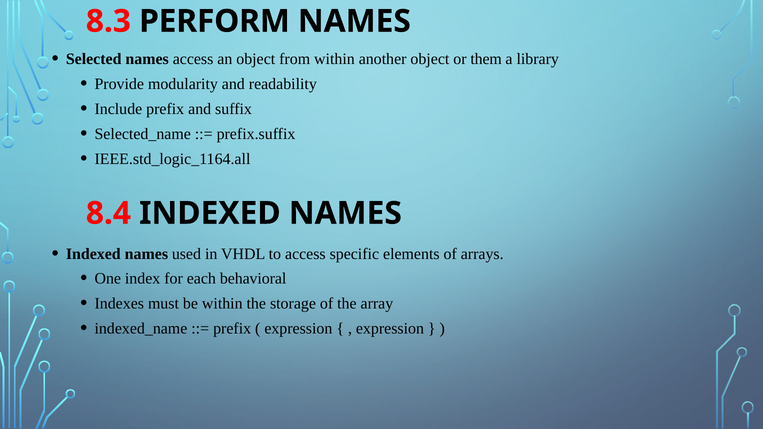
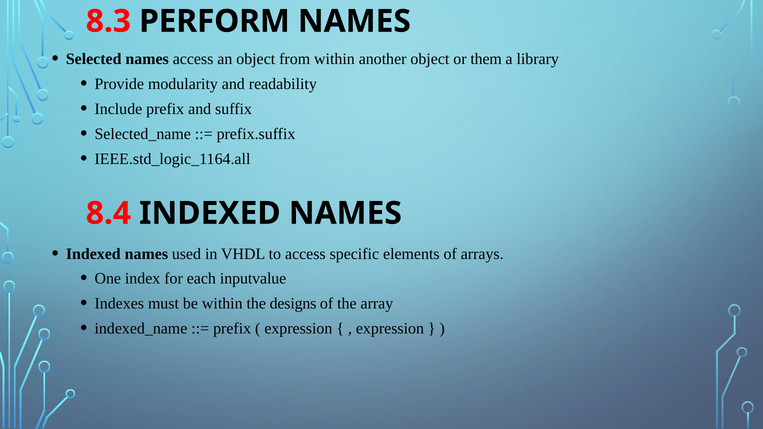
behavioral: behavioral -> inputvalue
storage: storage -> designs
